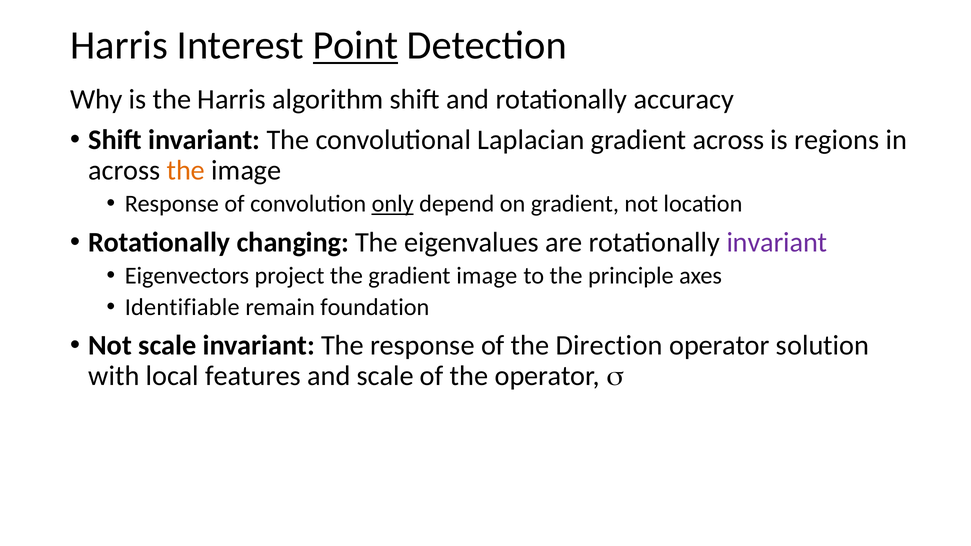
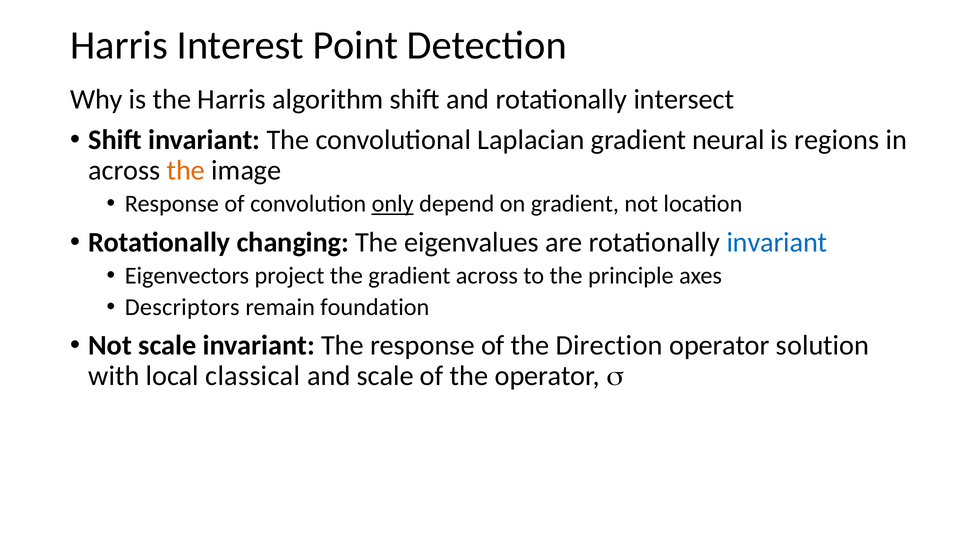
Point underline: present -> none
accuracy: accuracy -> intersect
gradient across: across -> neural
invariant at (777, 242) colour: purple -> blue
gradient image: image -> across
Identifiable: Identifiable -> Descriptors
features: features -> classical
